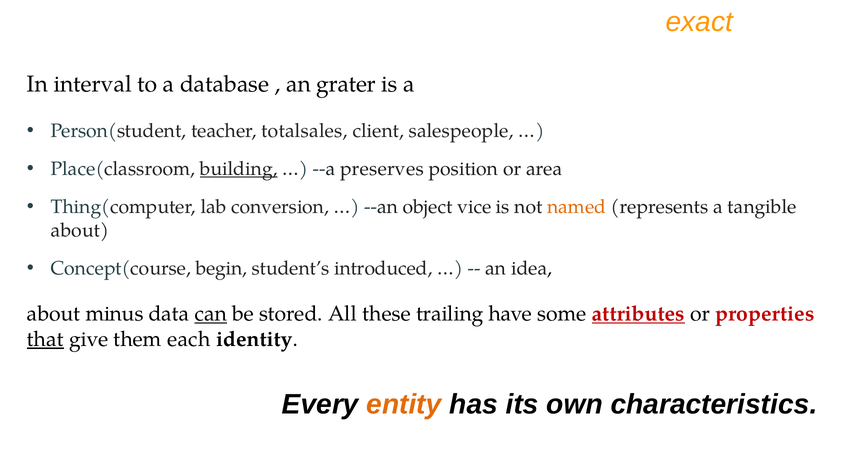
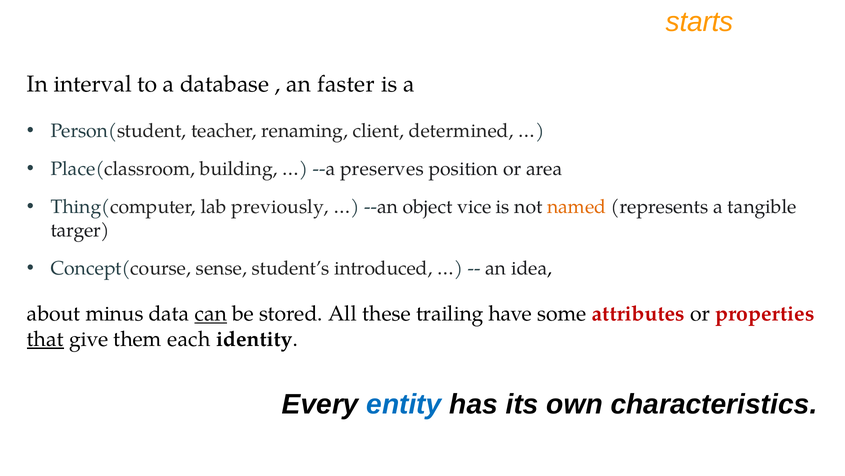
exact: exact -> starts
grater: grater -> faster
totalsales: totalsales -> renaming
salespeople: salespeople -> determined
building underline: present -> none
conversion: conversion -> previously
about at (80, 230): about -> targer
begin: begin -> sense
attributes underline: present -> none
entity colour: orange -> blue
